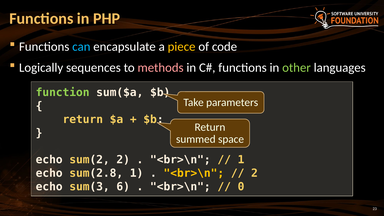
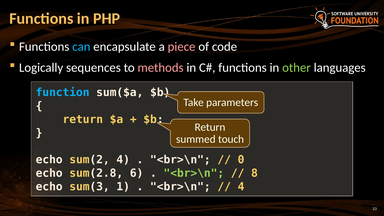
piece colour: yellow -> pink
function colour: light green -> light blue
space: space -> touch
sum(2 2: 2 -> 4
1 at (241, 160): 1 -> 0
sum(2.8 1: 1 -> 6
<br>\n at (194, 173) colour: yellow -> light green
2 at (254, 173): 2 -> 8
6: 6 -> 1
0 at (241, 187): 0 -> 4
